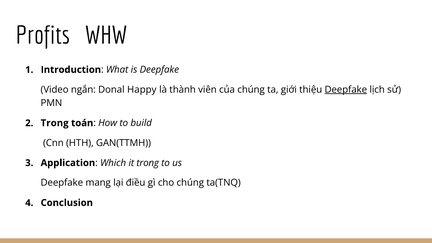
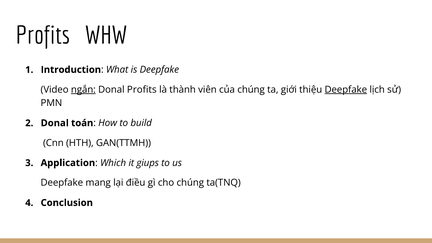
ngắn underline: none -> present
Donal Happy: Happy -> Profits
Trong at (55, 123): Trong -> Donal
it trong: trong -> giups
